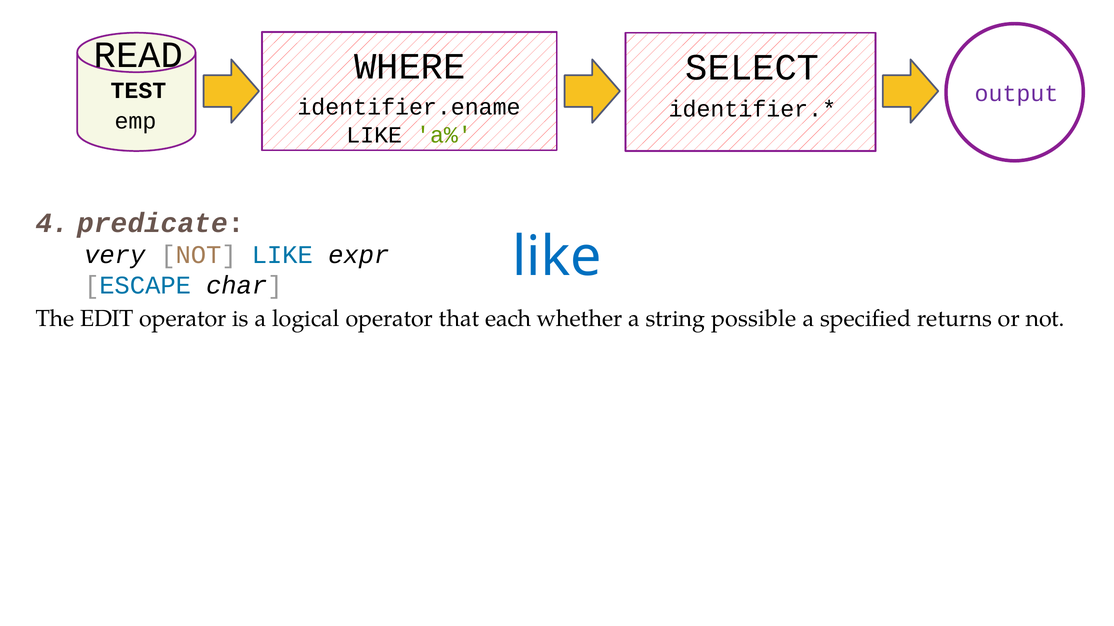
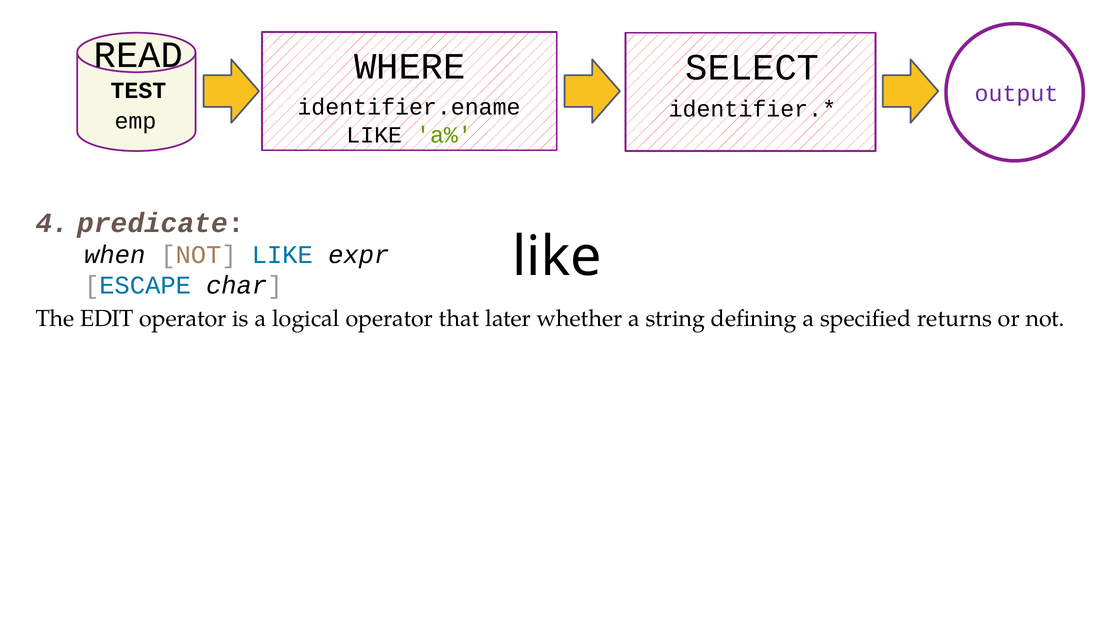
like at (557, 257) colour: blue -> black
very: very -> when
each: each -> later
possible: possible -> defining
